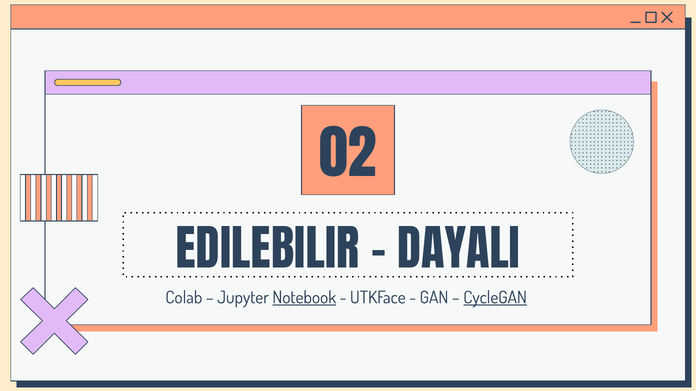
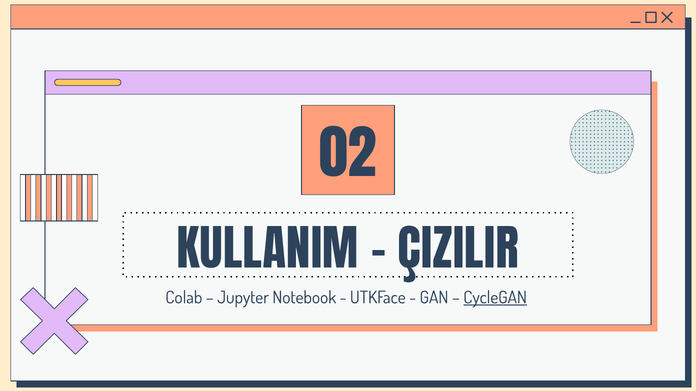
EDILEBILIR: EDILEBILIR -> KULLANIM
DAYALI: DAYALI -> ÇIZILIR
Notebook underline: present -> none
